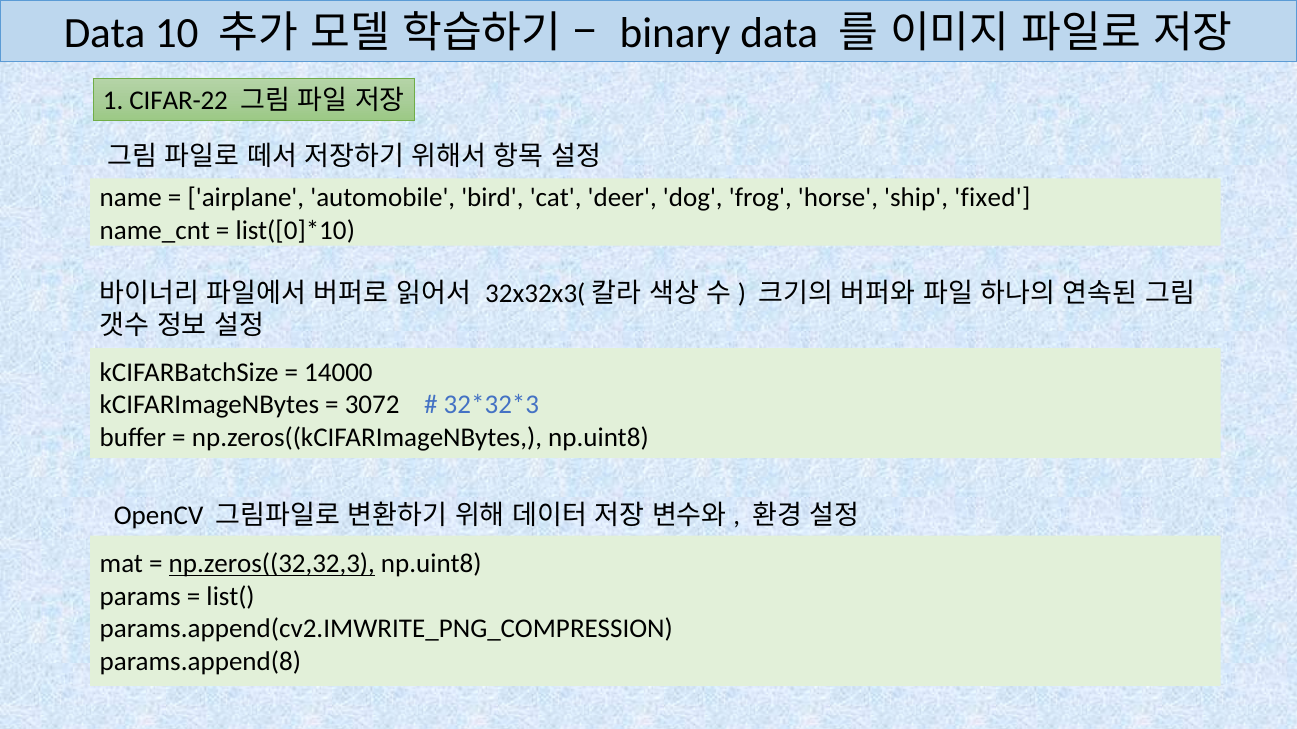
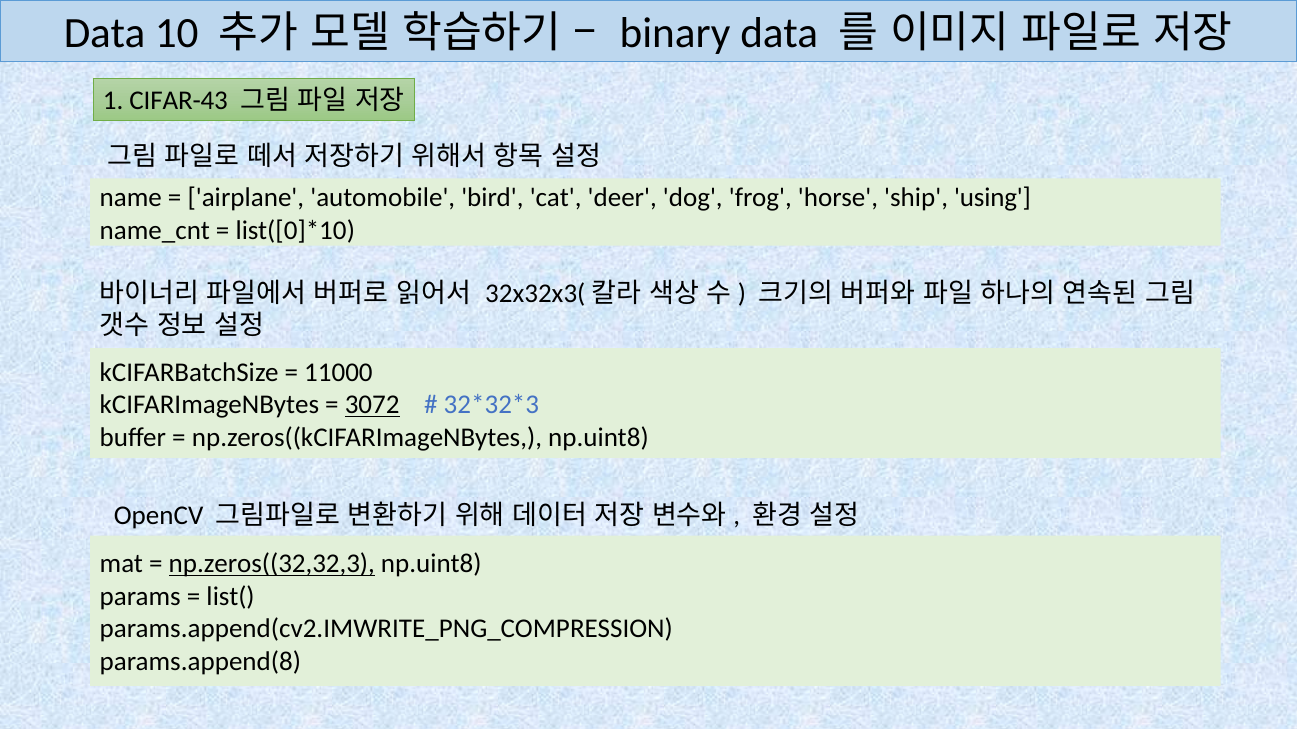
CIFAR-22: CIFAR-22 -> CIFAR-43
fixed: fixed -> using
14000: 14000 -> 11000
3072 underline: none -> present
